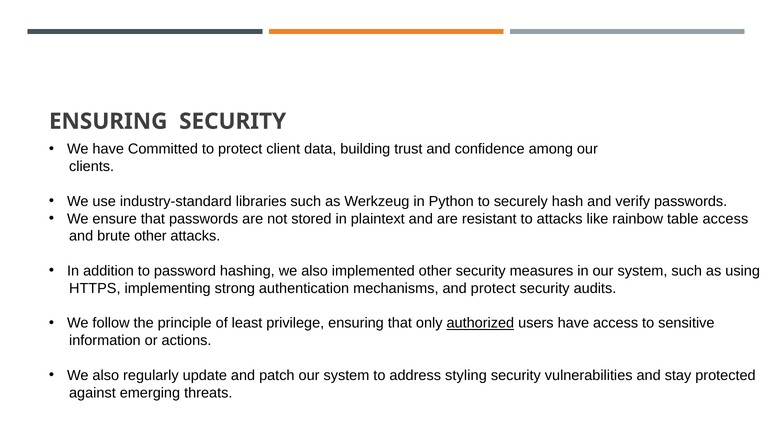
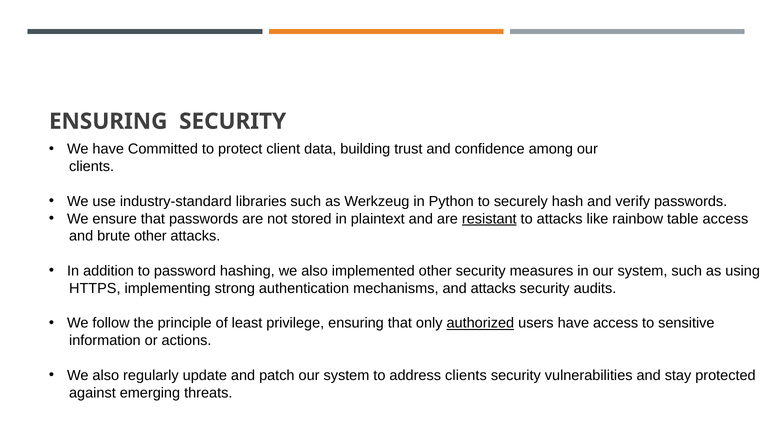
resistant underline: none -> present
and protect: protect -> attacks
address styling: styling -> clients
